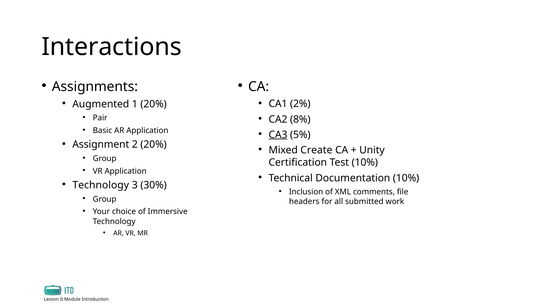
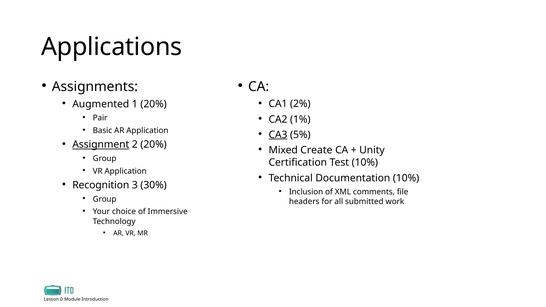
Interactions: Interactions -> Applications
8%: 8% -> 1%
Assignment underline: none -> present
Technology at (101, 185): Technology -> Recognition
